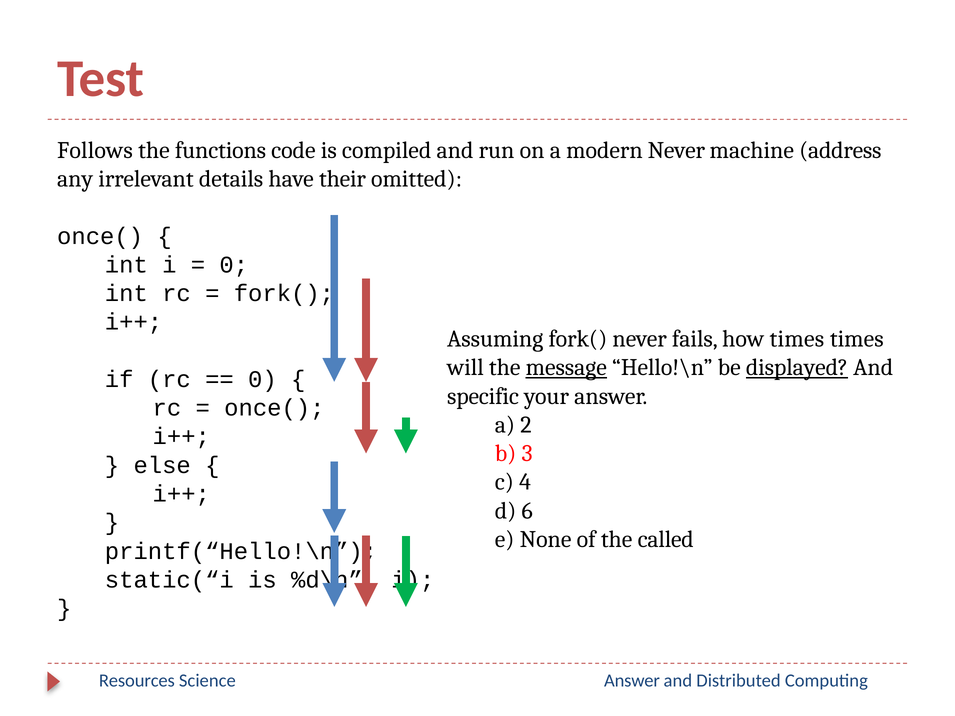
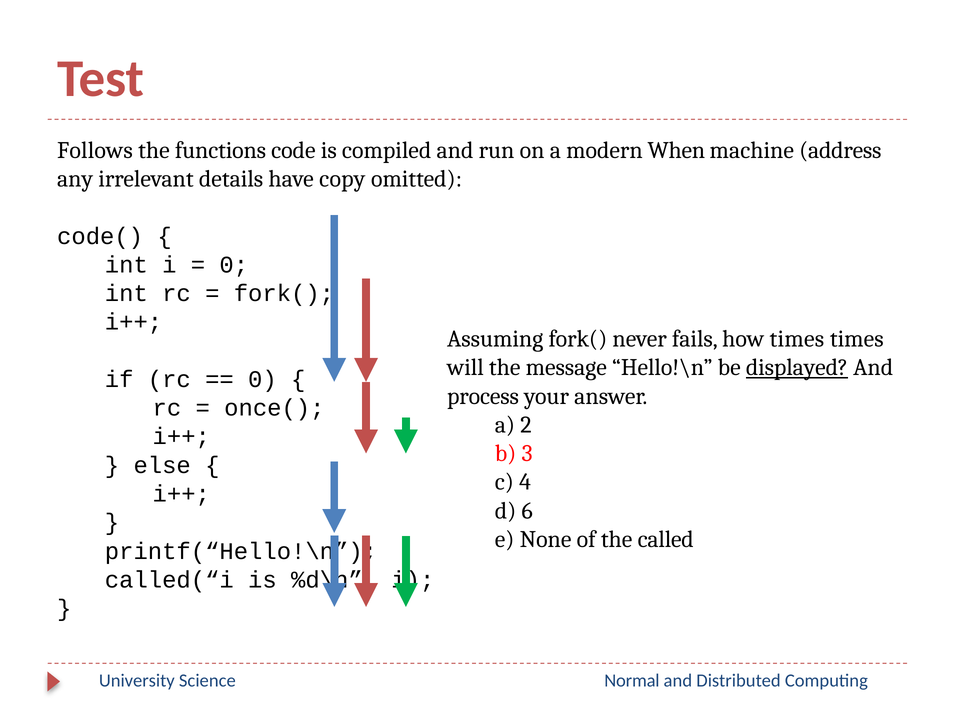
modern Never: Never -> When
their: their -> copy
once( at (100, 236): once( -> code(
message underline: present -> none
specific: specific -> process
static(“i: static(“i -> called(“i
Resources: Resources -> University
Answer at (632, 681): Answer -> Normal
